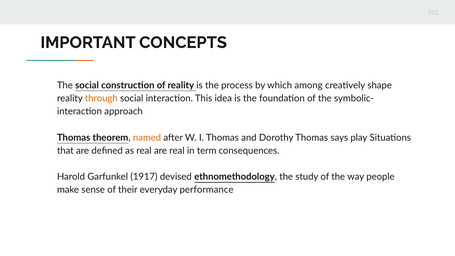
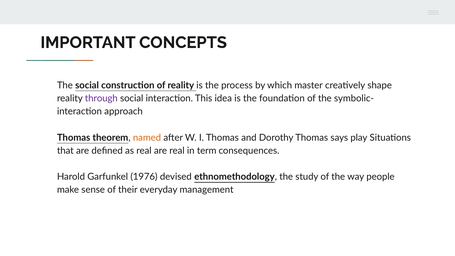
among: among -> master
through colour: orange -> purple
1917: 1917 -> 1976
performance: performance -> management
